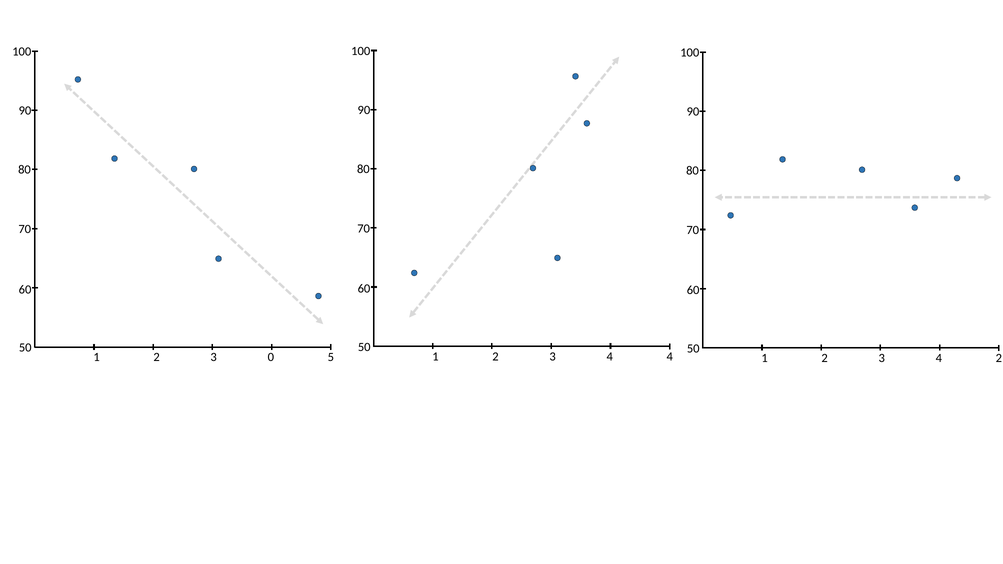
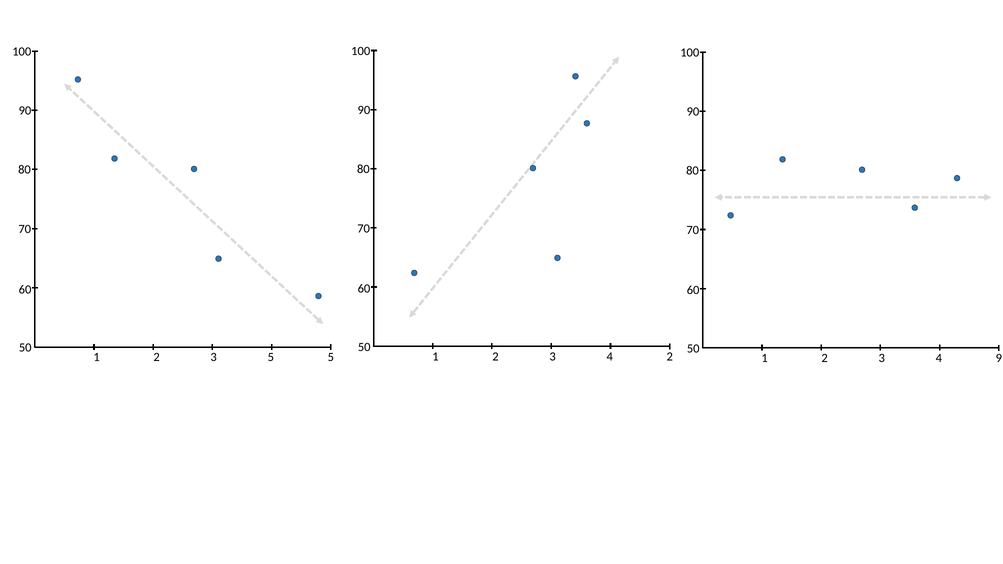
4 4: 4 -> 2
3 0: 0 -> 5
4 2: 2 -> 9
